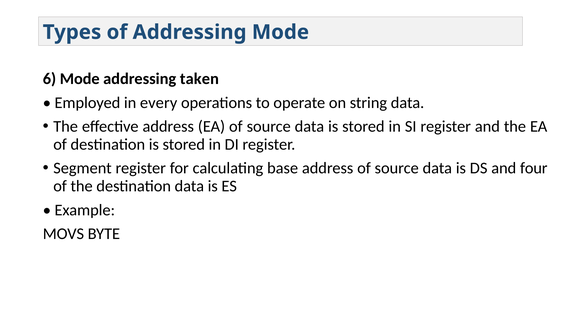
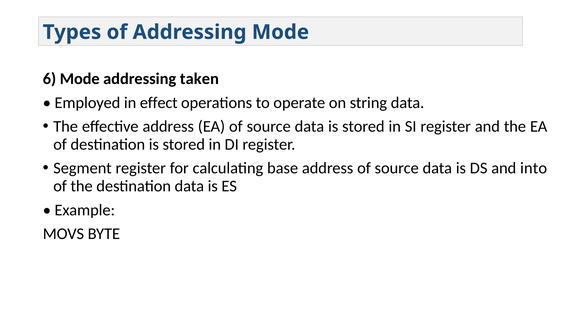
every: every -> effect
four: four -> into
